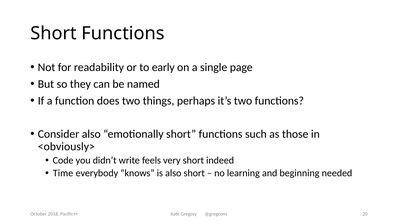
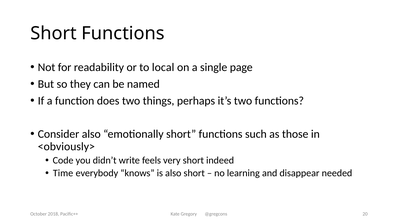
early: early -> local
beginning: beginning -> disappear
